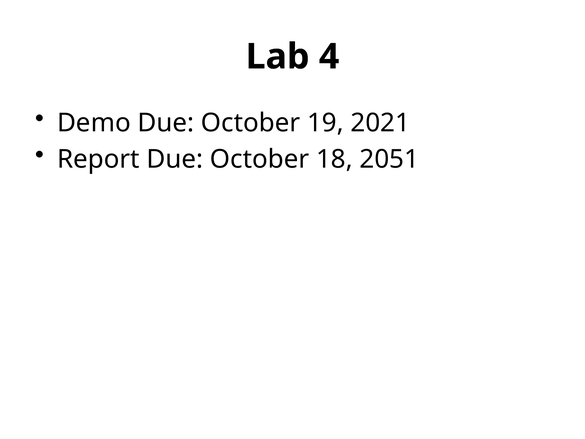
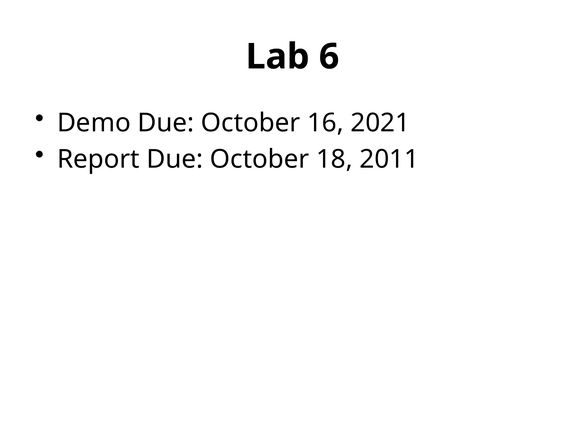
4: 4 -> 6
19: 19 -> 16
2051: 2051 -> 2011
